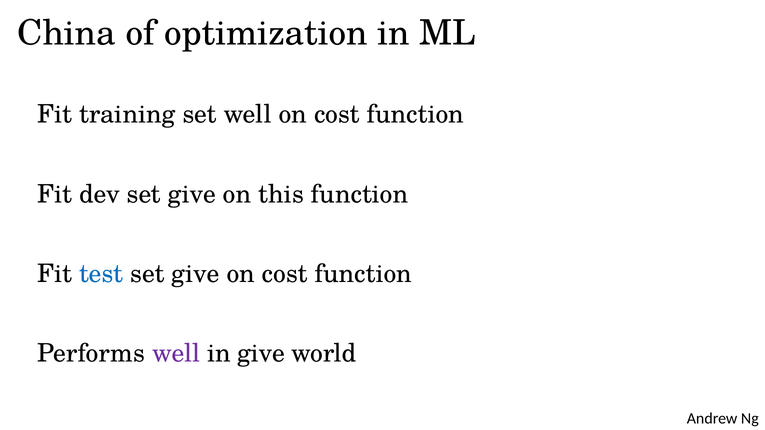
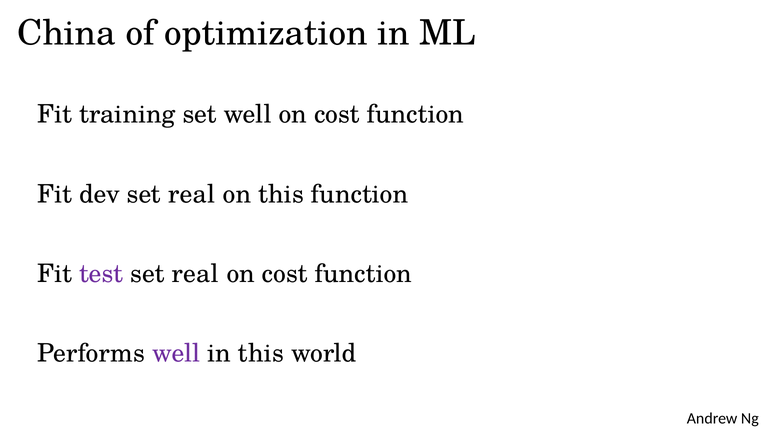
dev set give: give -> real
test colour: blue -> purple
give at (195, 274): give -> real
in give: give -> this
